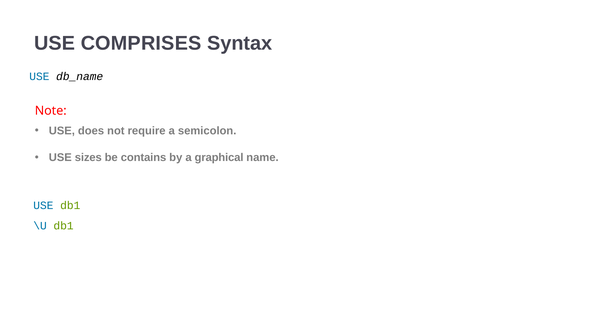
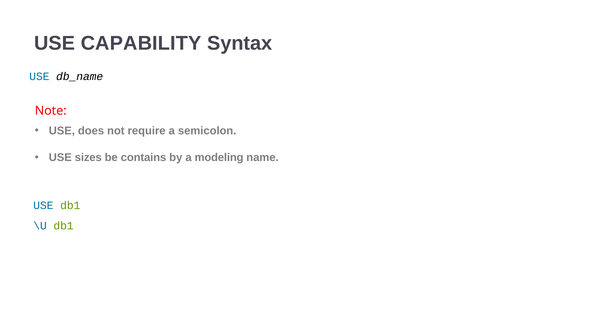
COMPRISES: COMPRISES -> CAPABILITY
graphical: graphical -> modeling
